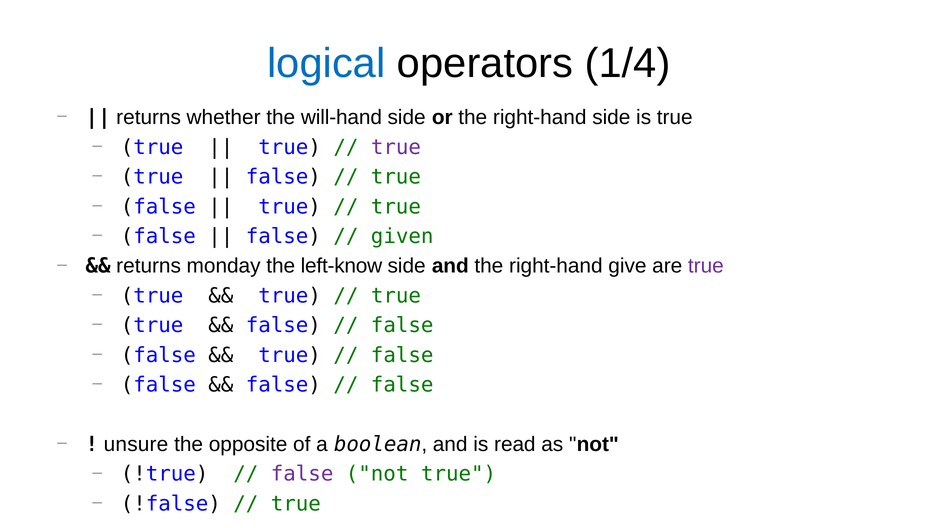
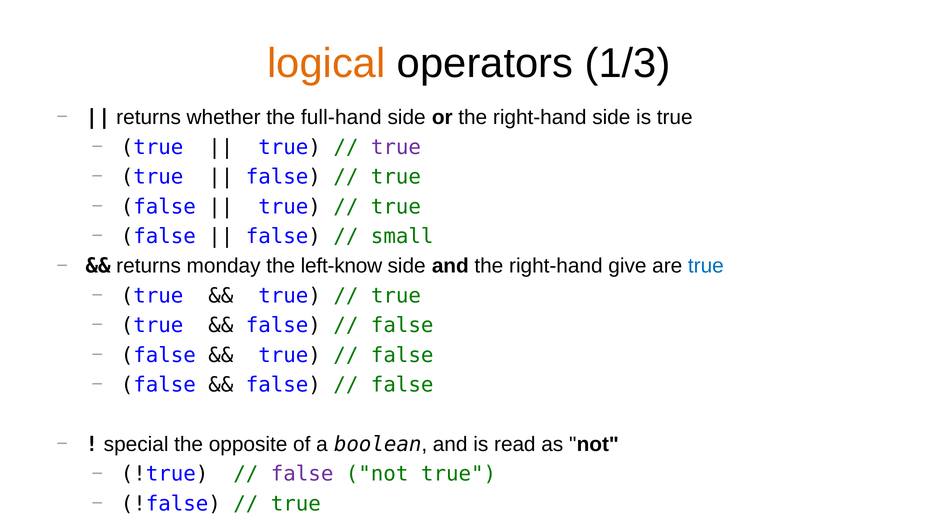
logical colour: blue -> orange
1/4: 1/4 -> 1/3
will-hand: will-hand -> full-hand
given: given -> small
true at (706, 266) colour: purple -> blue
unsure: unsure -> special
